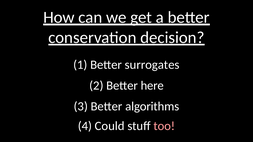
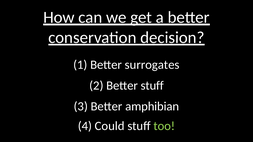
Better here: here -> stuff
algorithms: algorithms -> amphibian
too colour: pink -> light green
